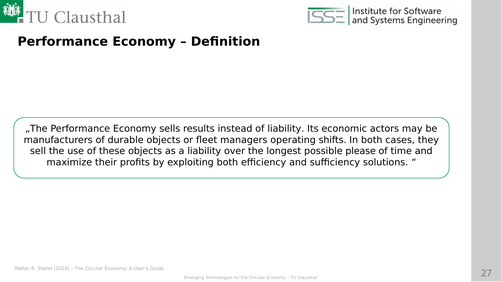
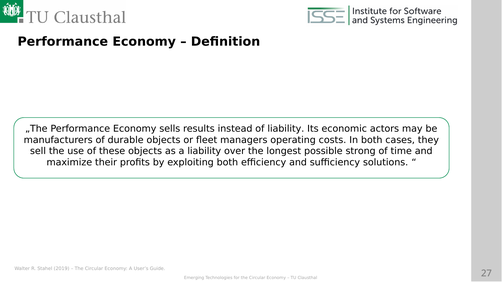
shifts: shifts -> costs
please: please -> strong
